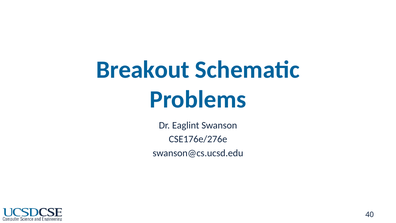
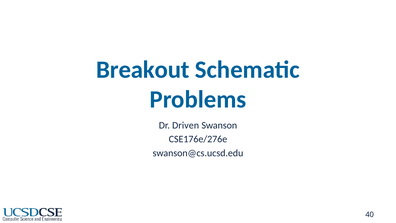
Eaglint: Eaglint -> Driven
